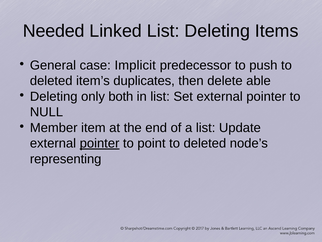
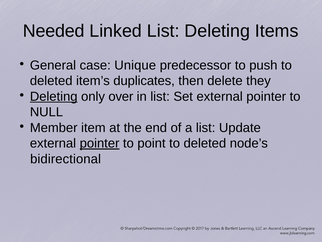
Implicit: Implicit -> Unique
able: able -> they
Deleting at (54, 96) underline: none -> present
both: both -> over
representing: representing -> bidirectional
